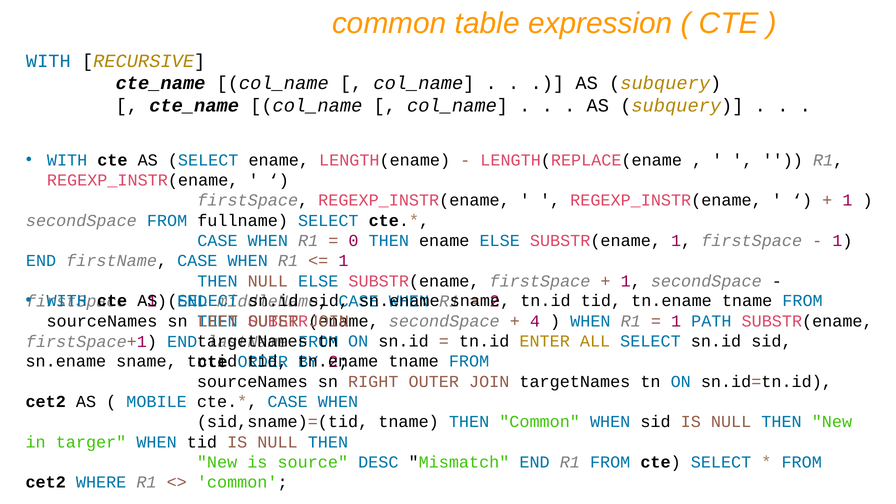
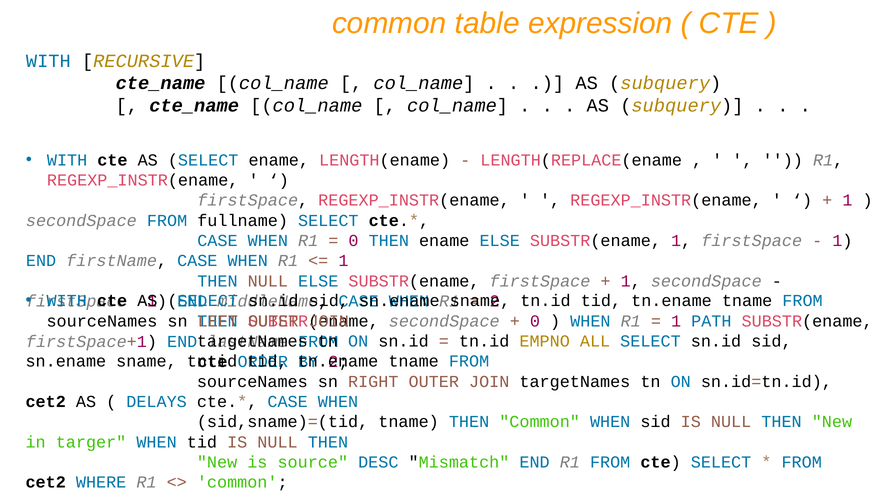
4 at (535, 321): 4 -> 0
ENTER: ENTER -> EMPNO
MOBILE: MOBILE -> DELAYS
